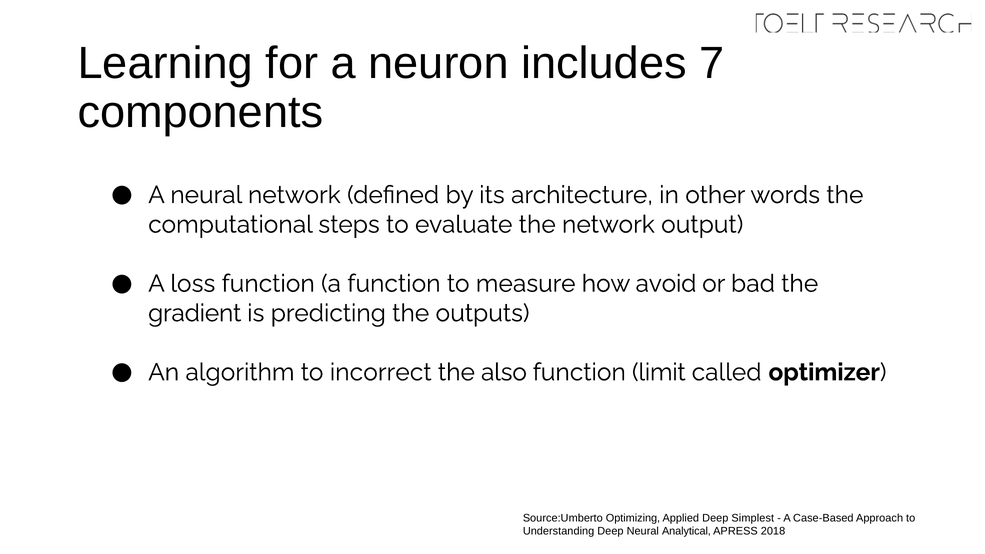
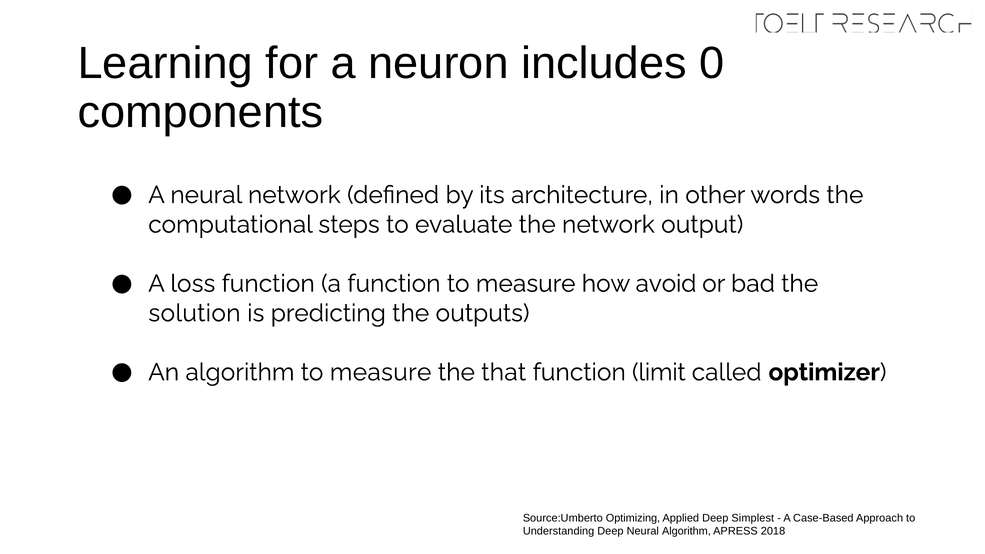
7: 7 -> 0
gradient: gradient -> solution
algorithm to incorrect: incorrect -> measure
also: also -> that
Neural Analytical: Analytical -> Algorithm
